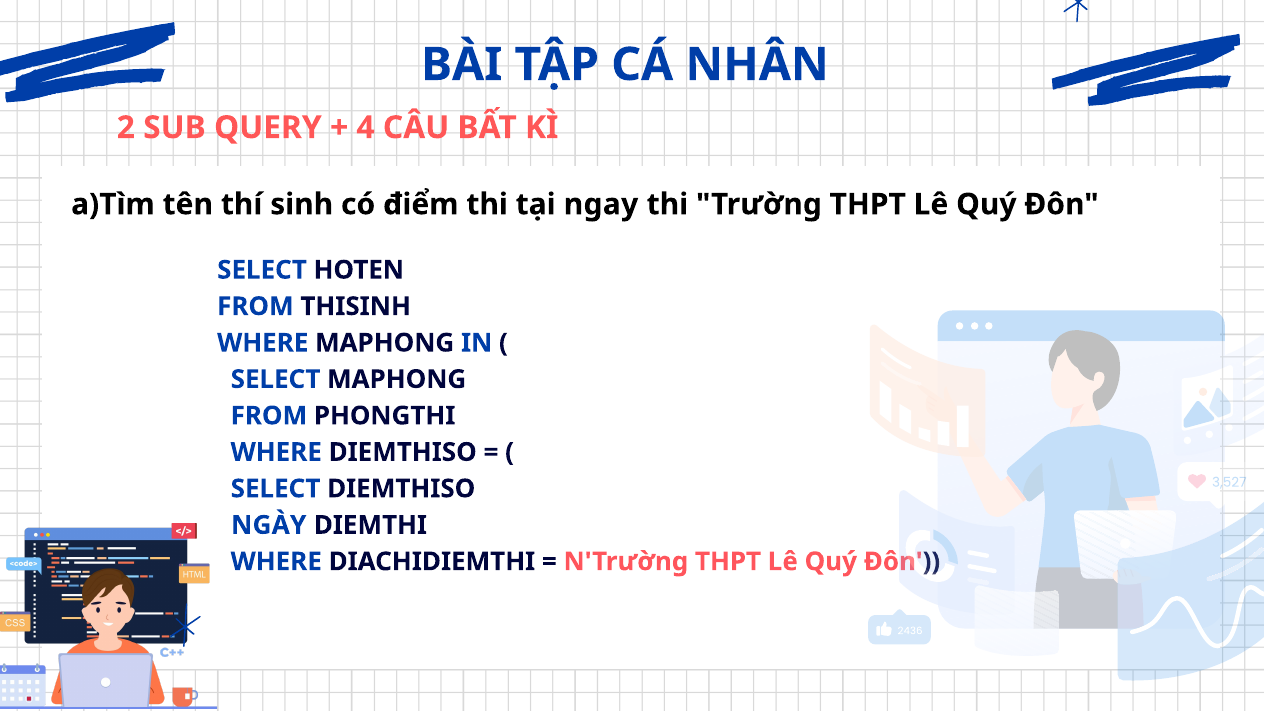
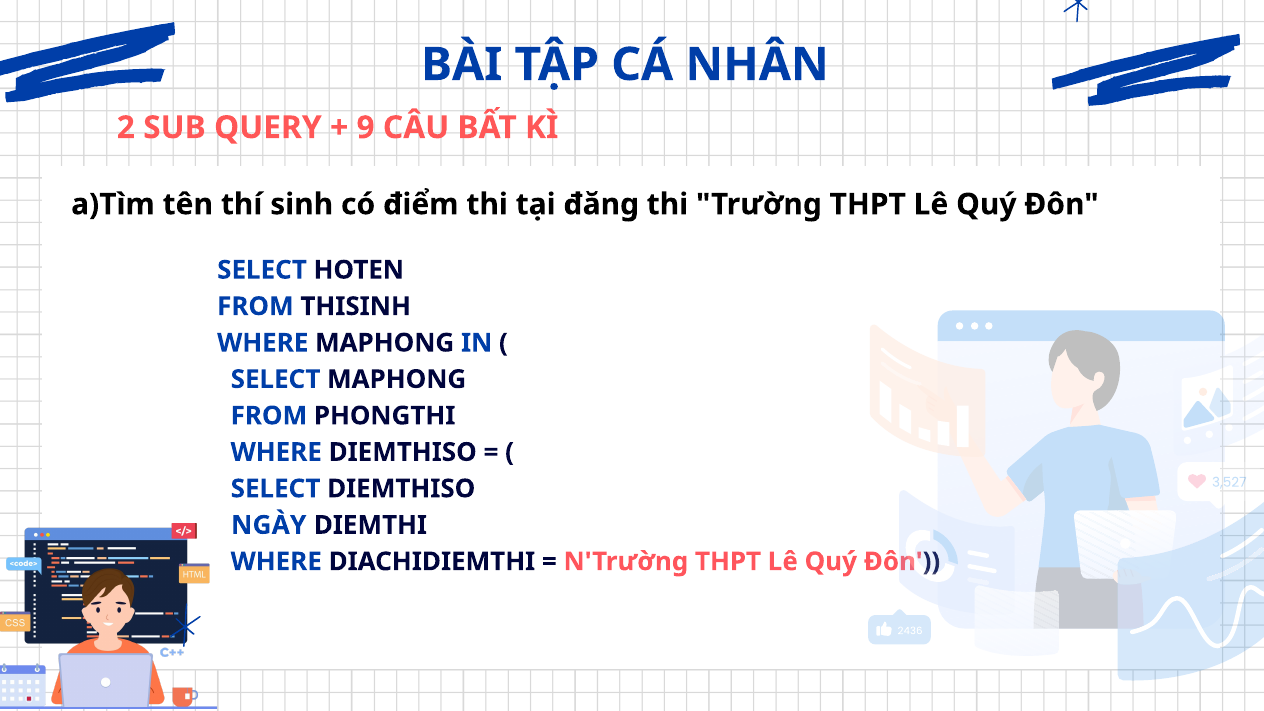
4: 4 -> 9
ngay: ngay -> đăng
